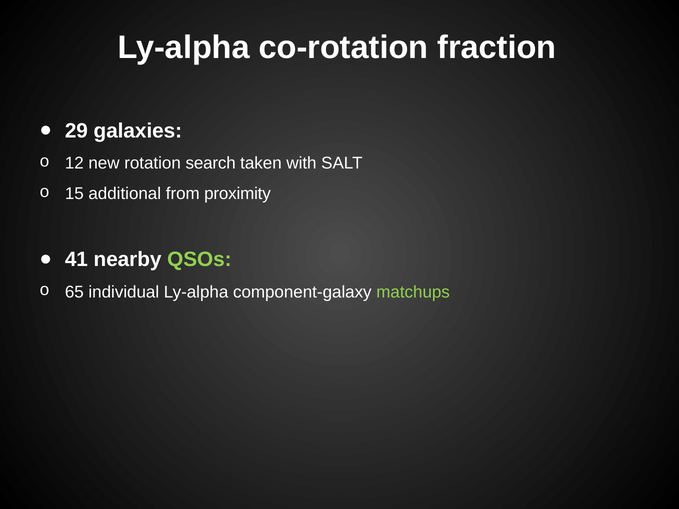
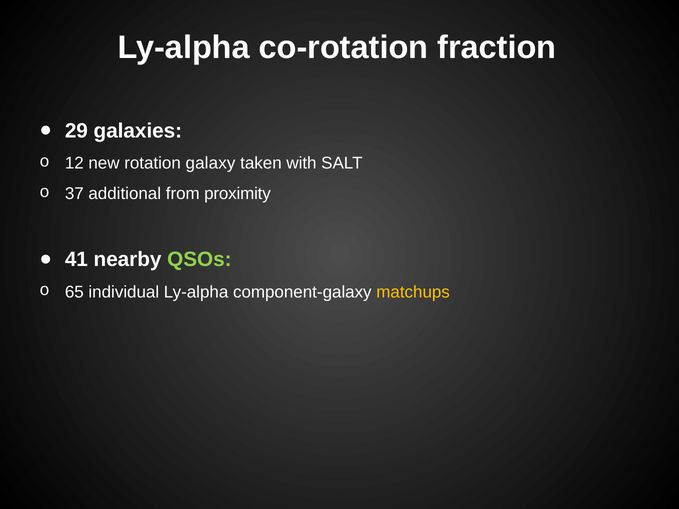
search: search -> galaxy
15: 15 -> 37
matchups colour: light green -> yellow
